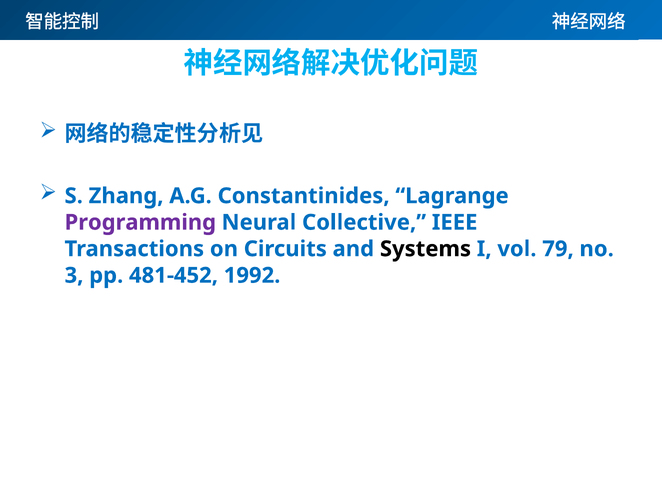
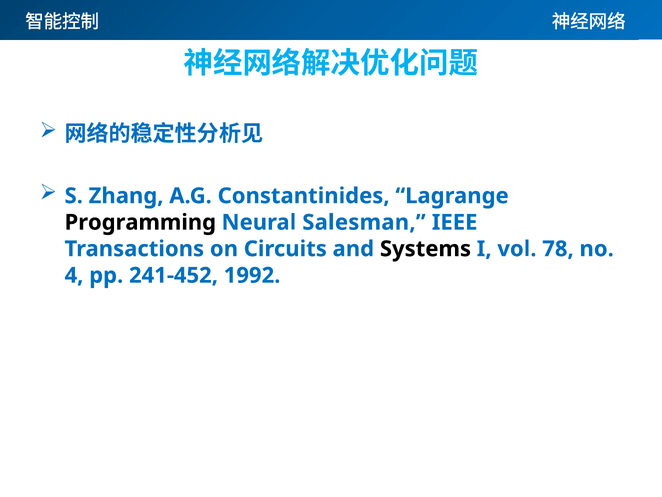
Programming colour: purple -> black
Collective: Collective -> Salesman
79: 79 -> 78
3: 3 -> 4
481-452: 481-452 -> 241-452
